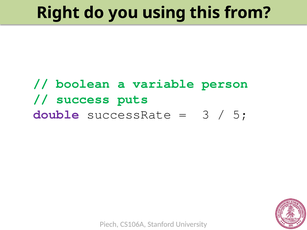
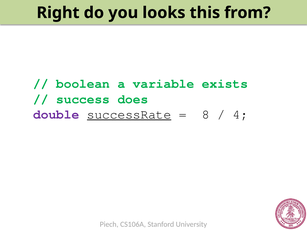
using: using -> looks
person: person -> exists
puts: puts -> does
successRate underline: none -> present
3: 3 -> 8
5: 5 -> 4
